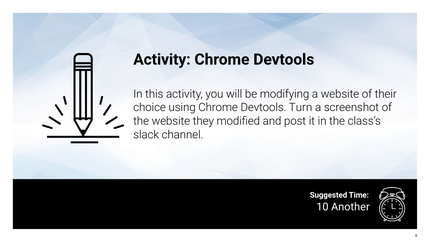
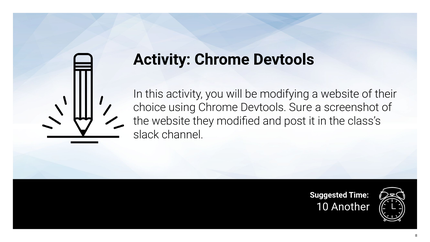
Turn: Turn -> Sure
